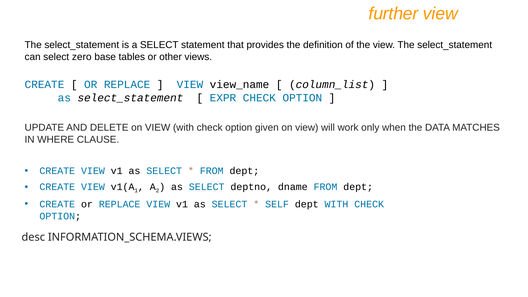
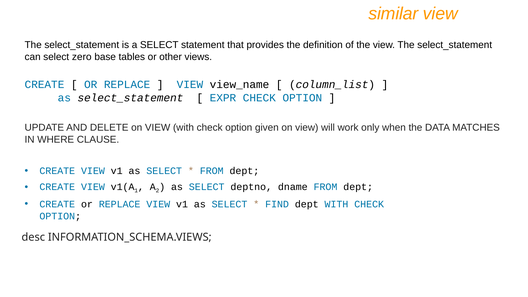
further: further -> similar
SELF: SELF -> FIND
